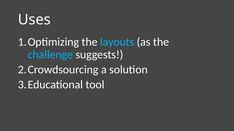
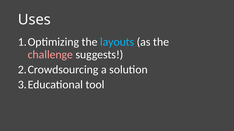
challenge colour: light blue -> pink
